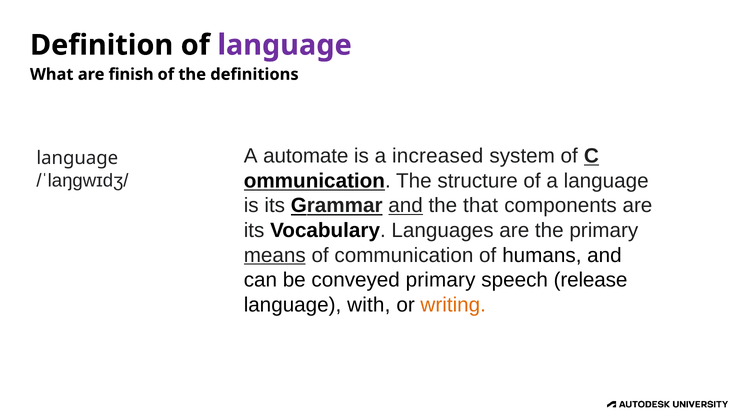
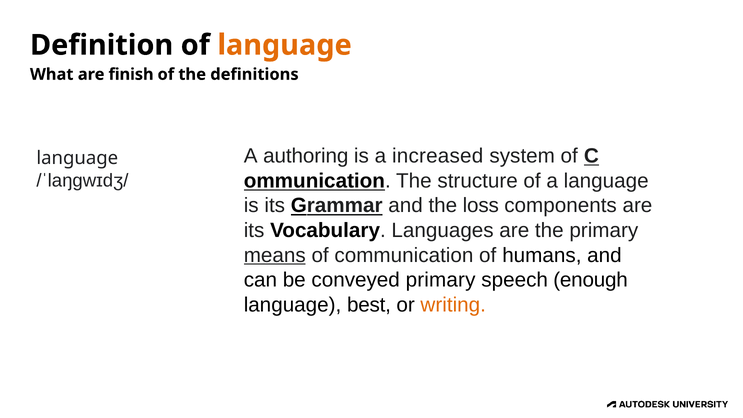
language at (285, 45) colour: purple -> orange
automate: automate -> authoring
and at (406, 206) underline: present -> none
that: that -> loss
release: release -> enough
with: with -> best
